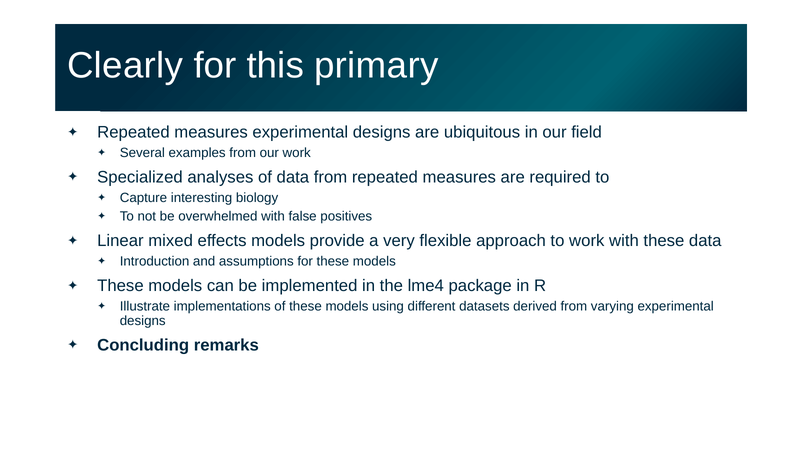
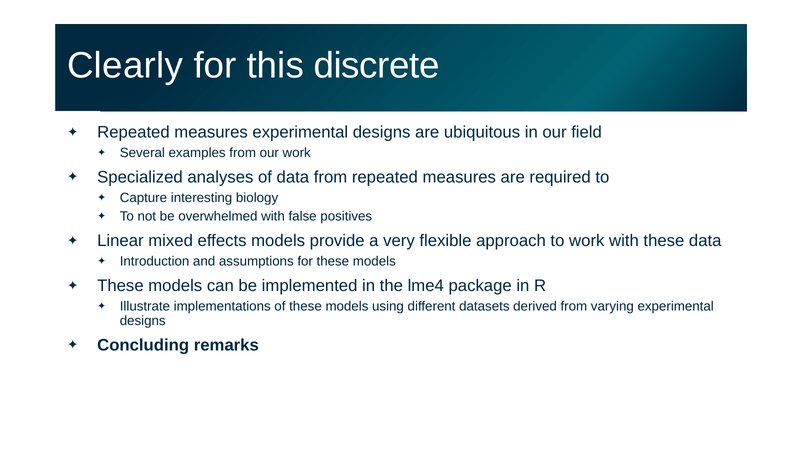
primary: primary -> discrete
